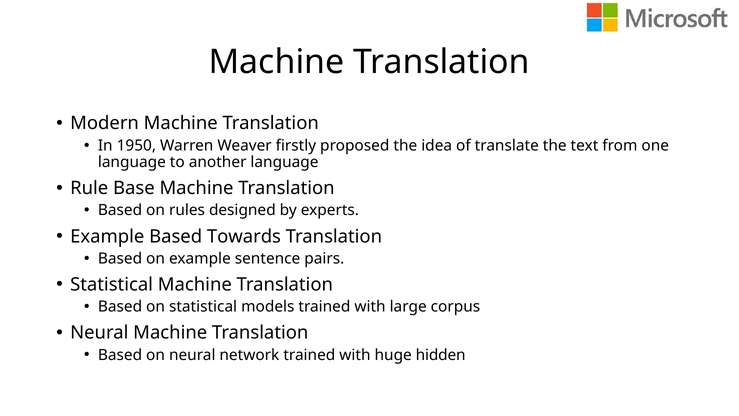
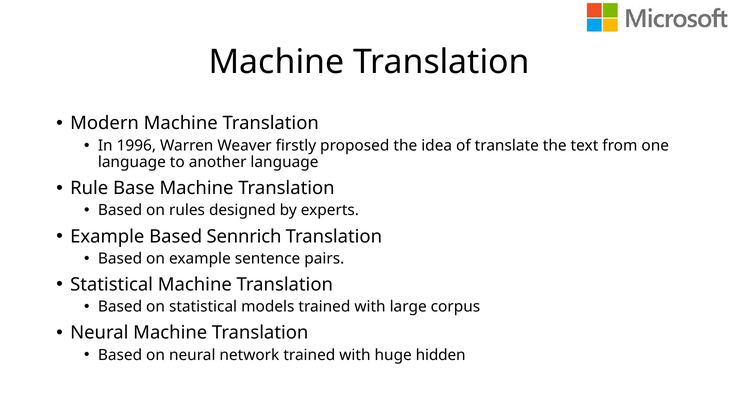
1950: 1950 -> 1996
Towards: Towards -> Sennrich
